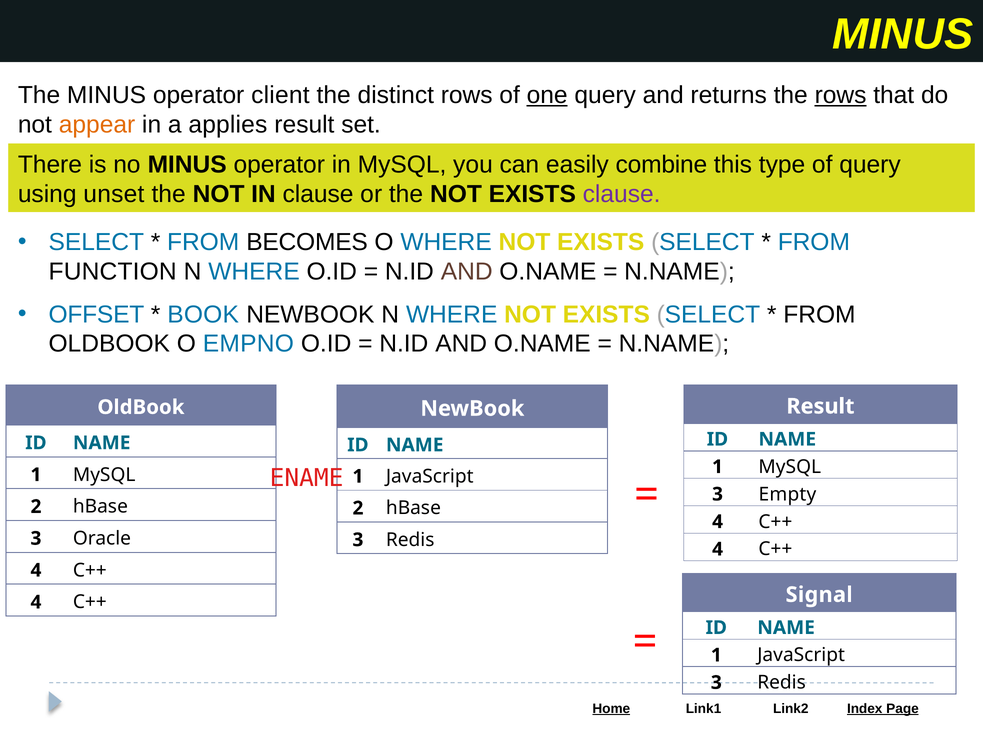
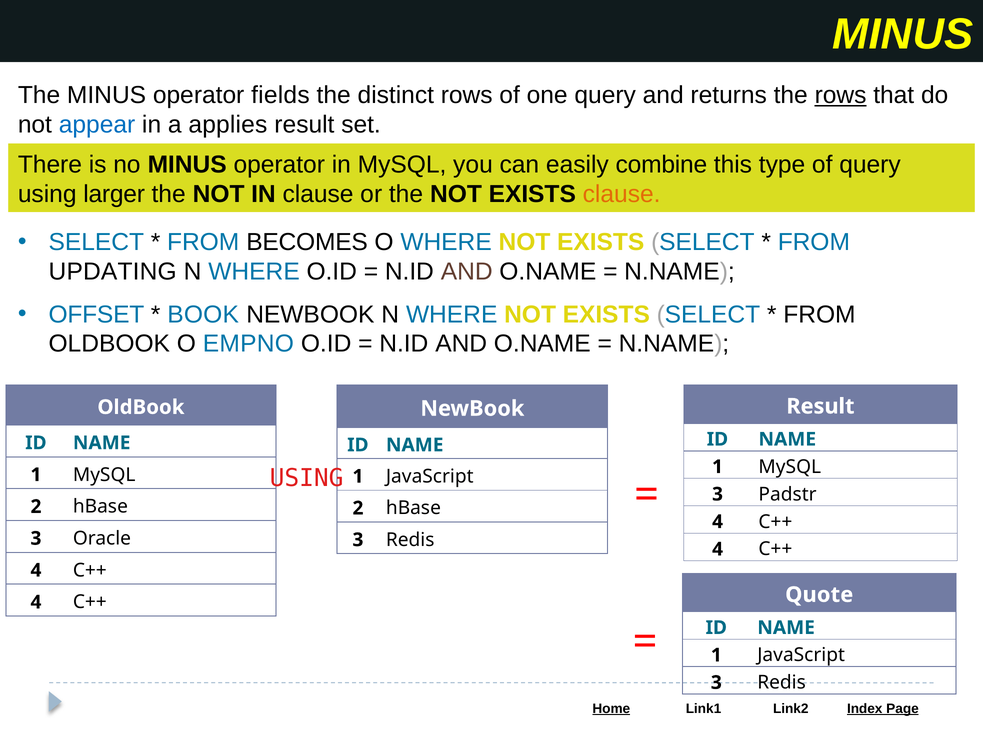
client: client -> fields
one underline: present -> none
appear colour: orange -> blue
unset: unset -> larger
clause at (622, 194) colour: purple -> orange
FUNCTION: FUNCTION -> UPDATING
ENAME at (307, 478): ENAME -> USING
Empty: Empty -> Padstr
Signal: Signal -> Quote
